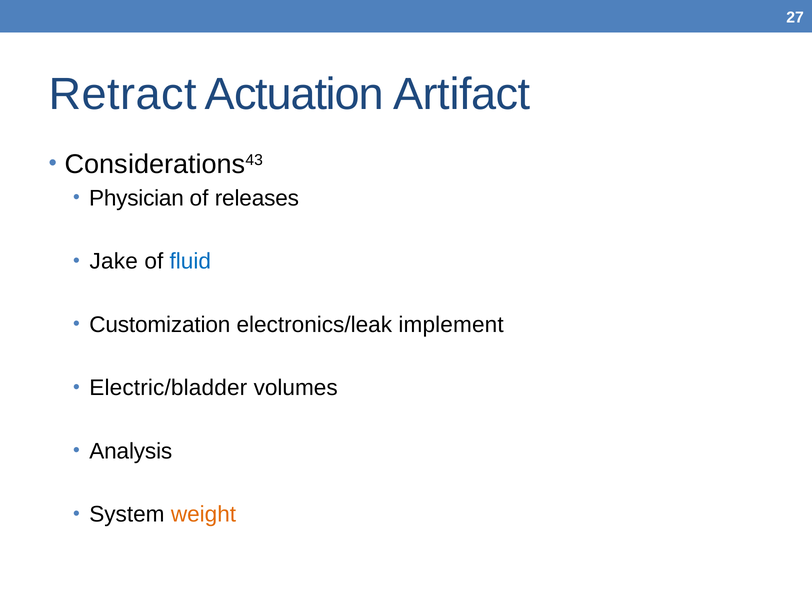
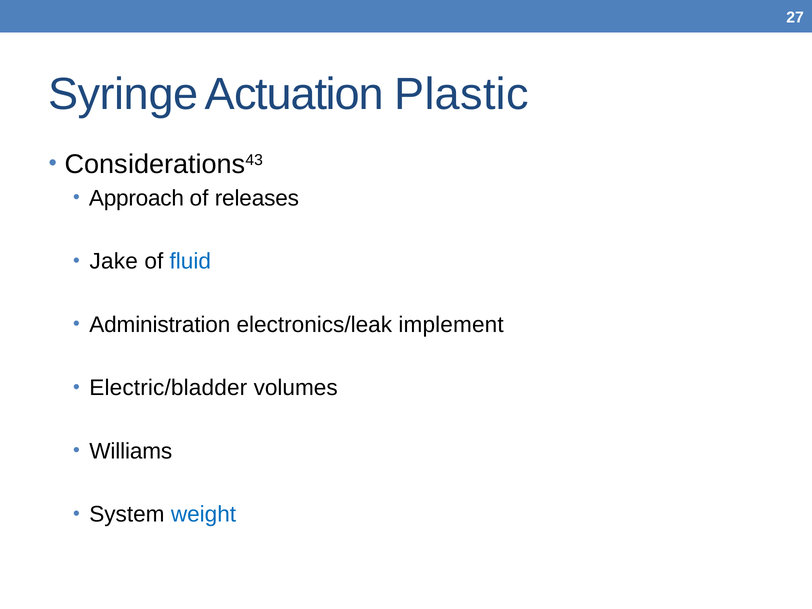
Retract: Retract -> Syringe
Artifact: Artifact -> Plastic
Physician: Physician -> Approach
Customization: Customization -> Administration
Analysis: Analysis -> Williams
weight colour: orange -> blue
